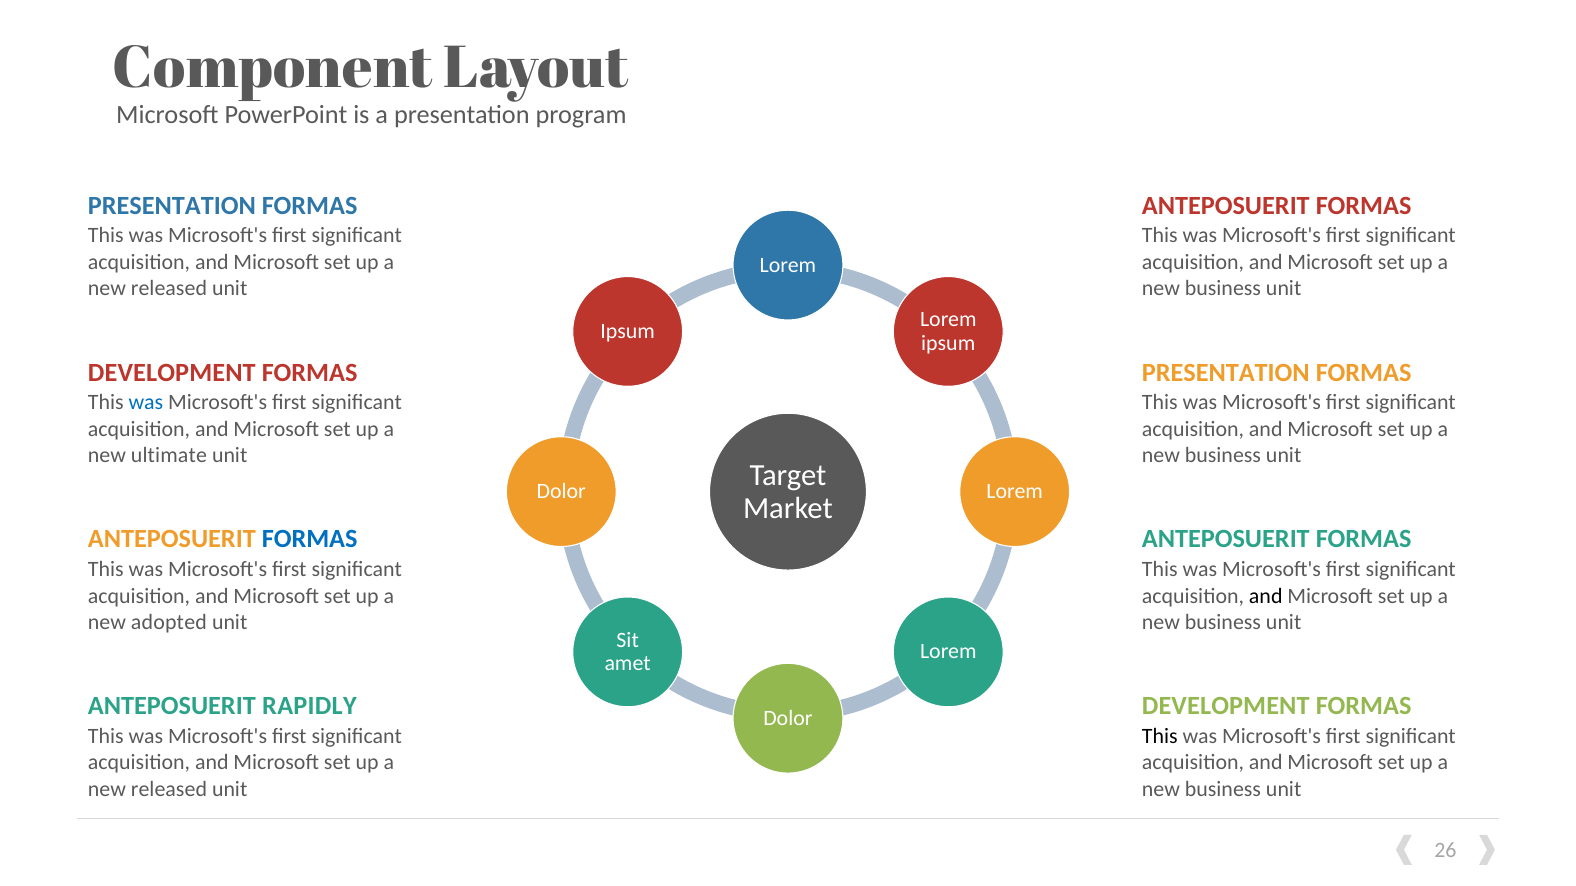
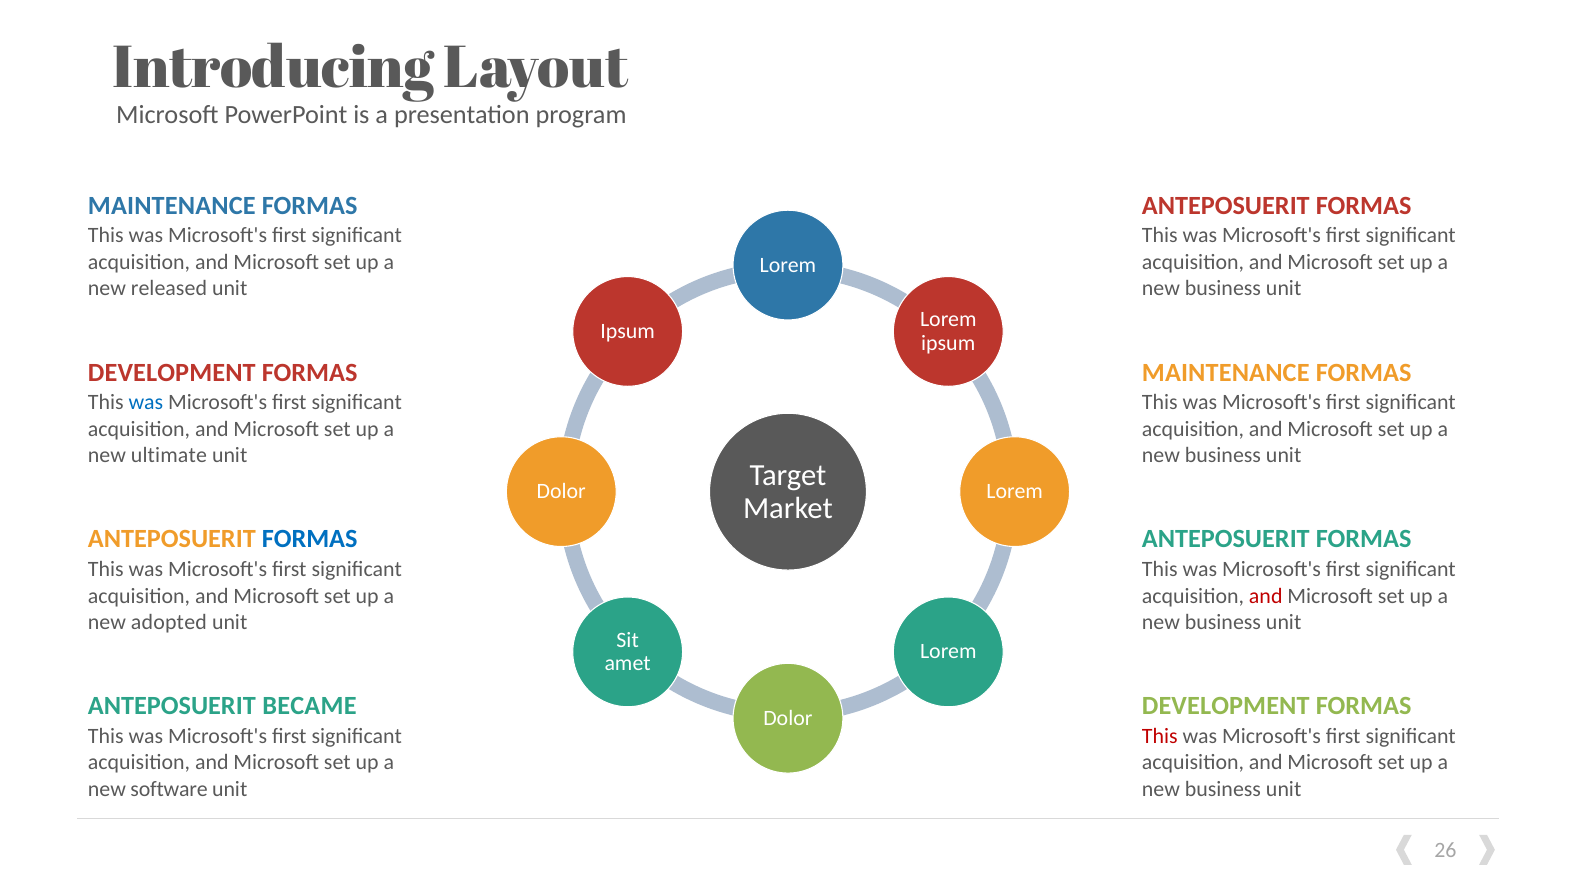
Component: Component -> Introducing
PRESENTATION at (172, 206): PRESENTATION -> MAINTENANCE
PRESENTATION at (1226, 373): PRESENTATION -> MAINTENANCE
and at (1266, 596) colour: black -> red
RAPIDLY: RAPIDLY -> BECAME
This at (1160, 737) colour: black -> red
released at (169, 789): released -> software
